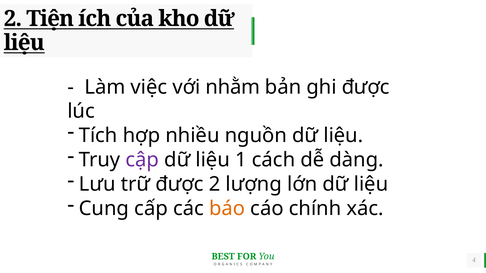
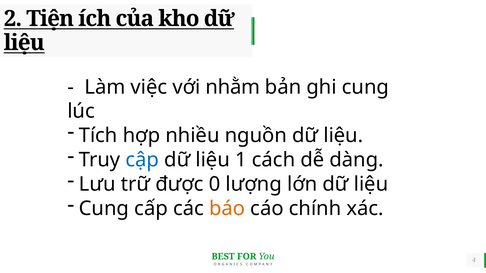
ghi được: được -> cung
cập colour: purple -> blue
được 2: 2 -> 0
